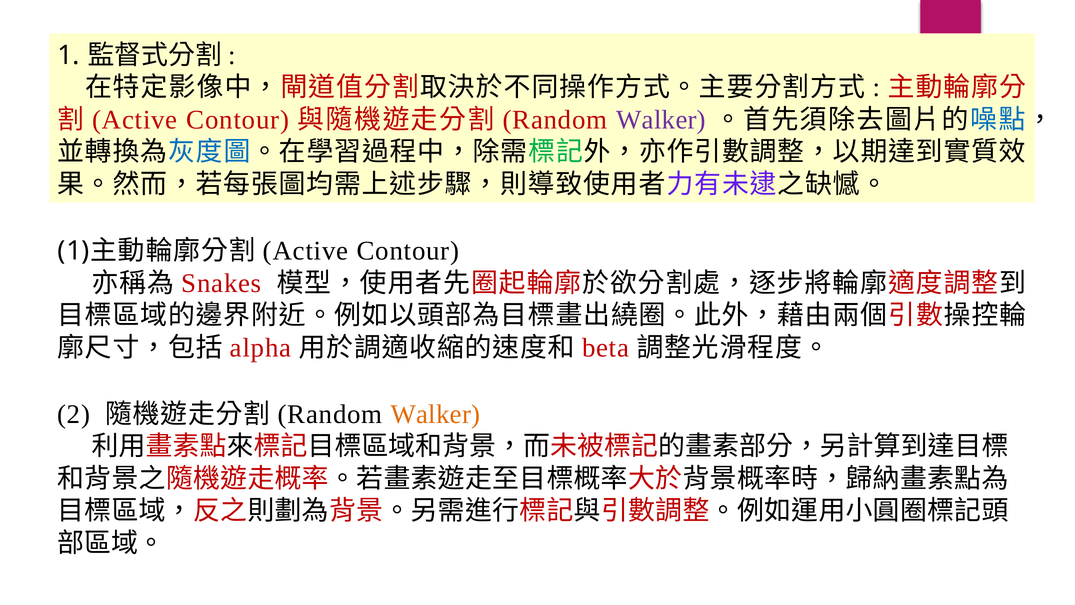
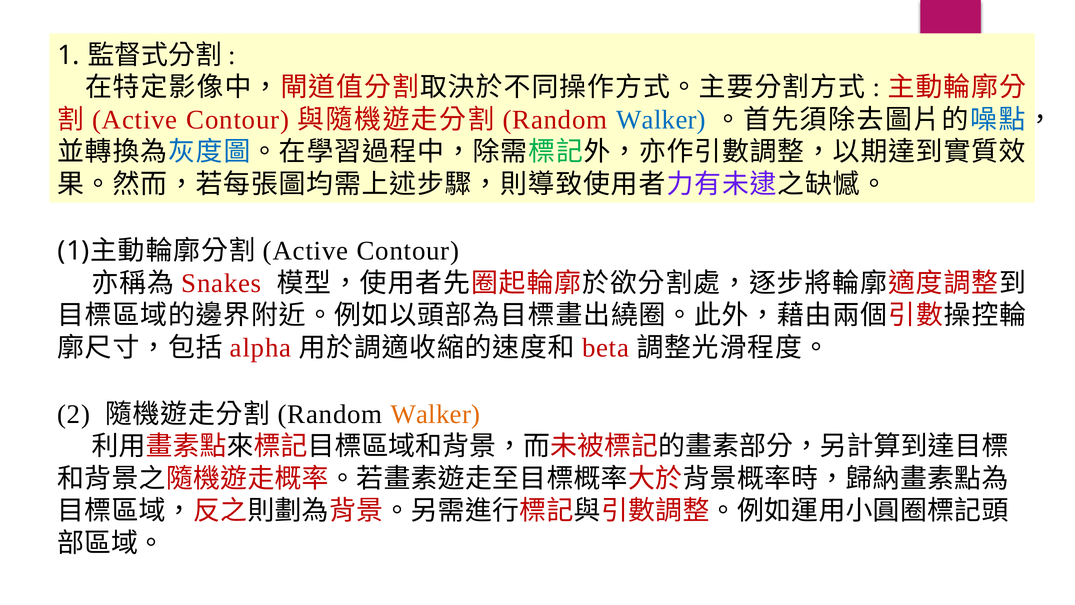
Walker at (661, 120) colour: purple -> blue
